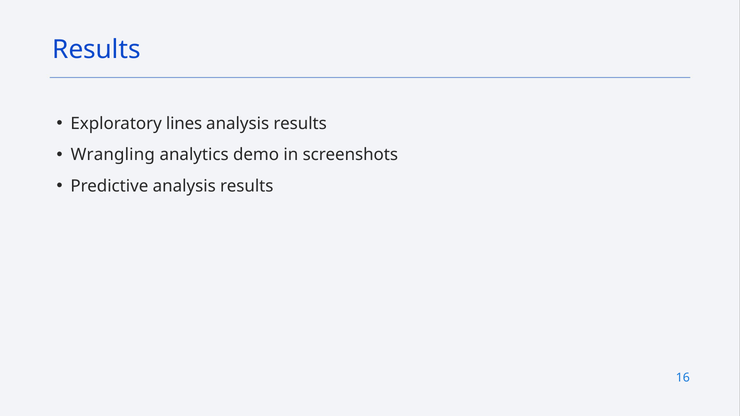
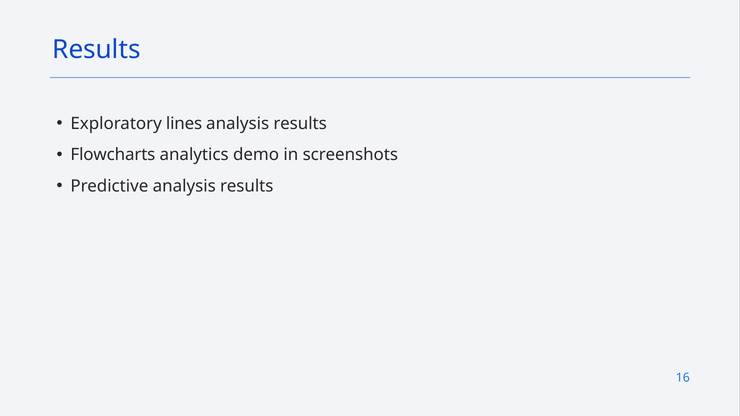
Wrangling: Wrangling -> Flowcharts
